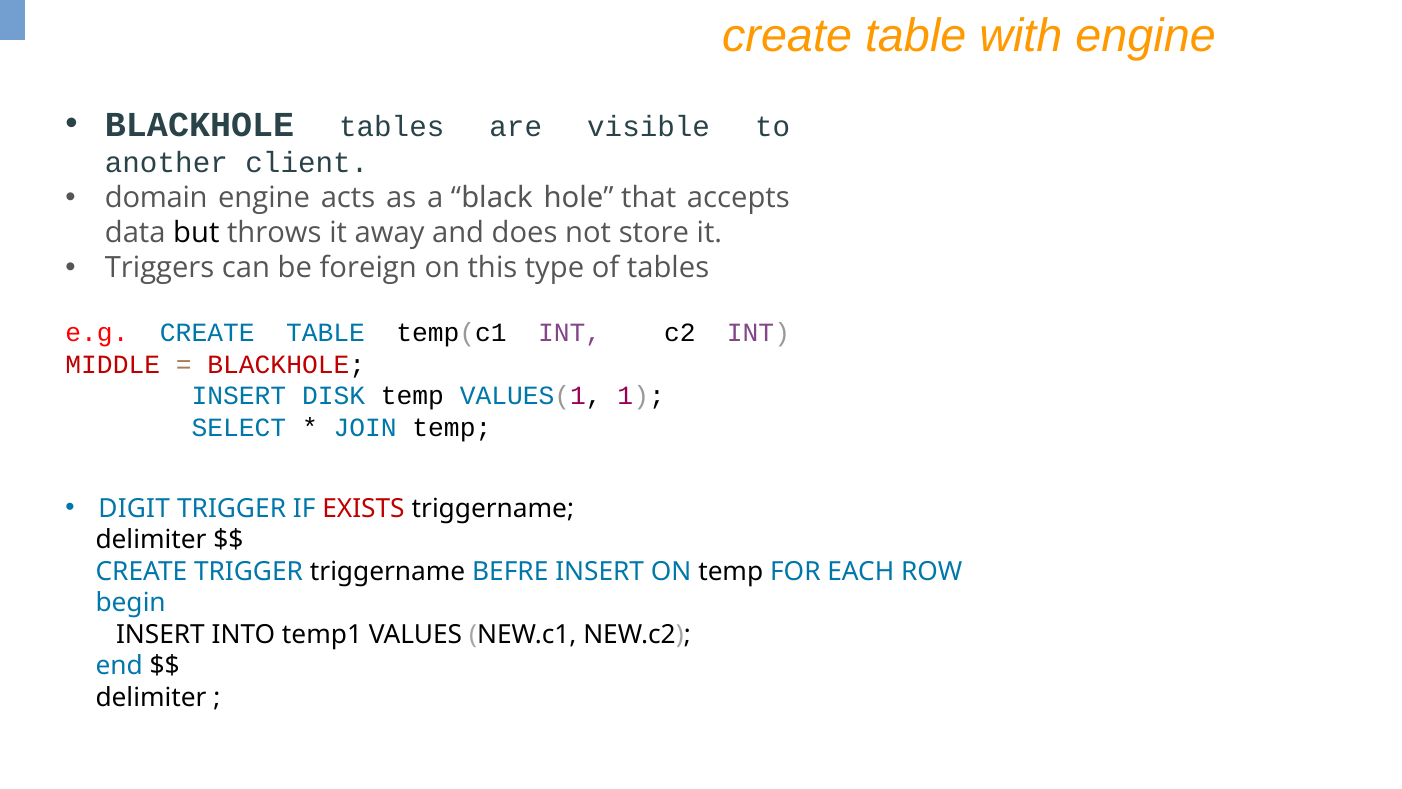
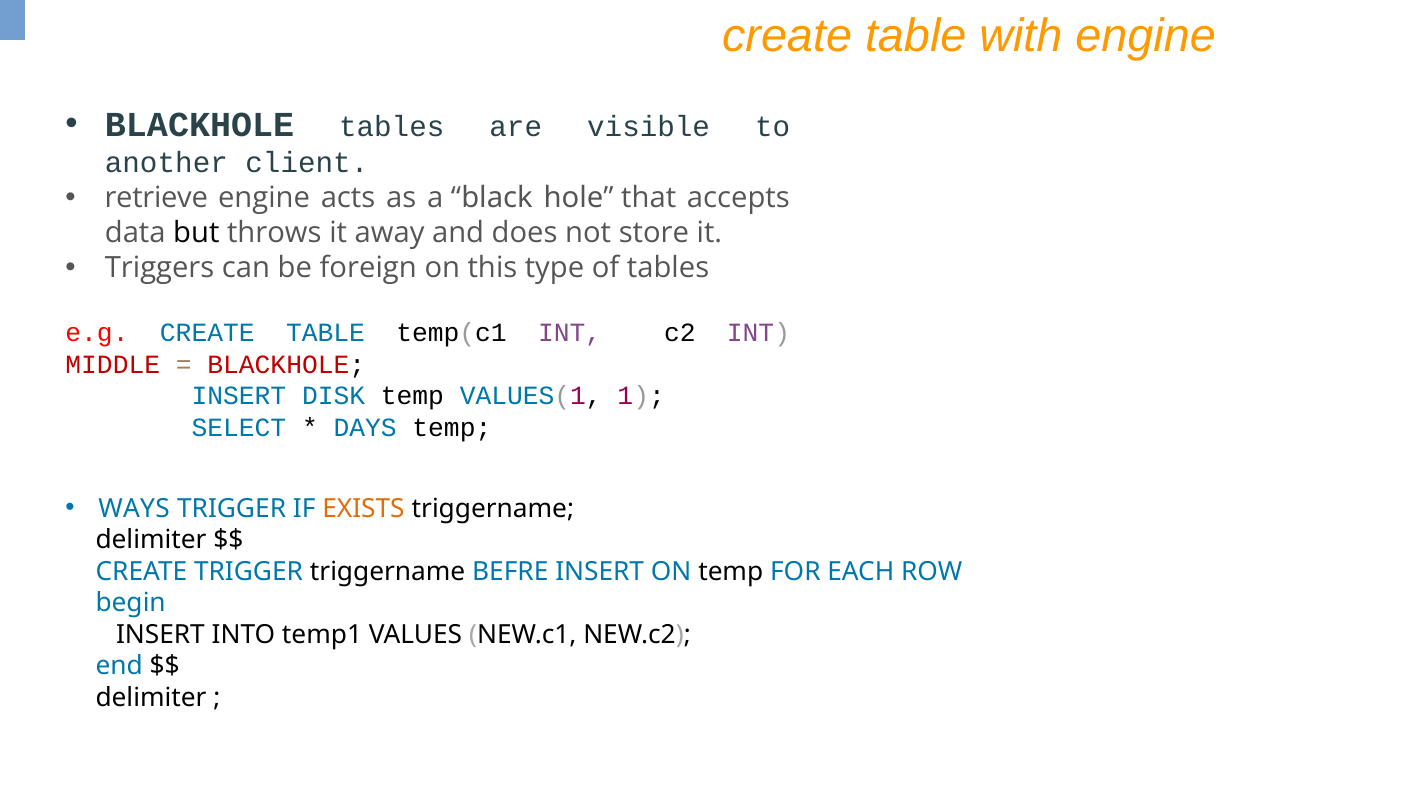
domain: domain -> retrieve
JOIN: JOIN -> DAYS
DIGIT: DIGIT -> WAYS
EXISTS colour: red -> orange
